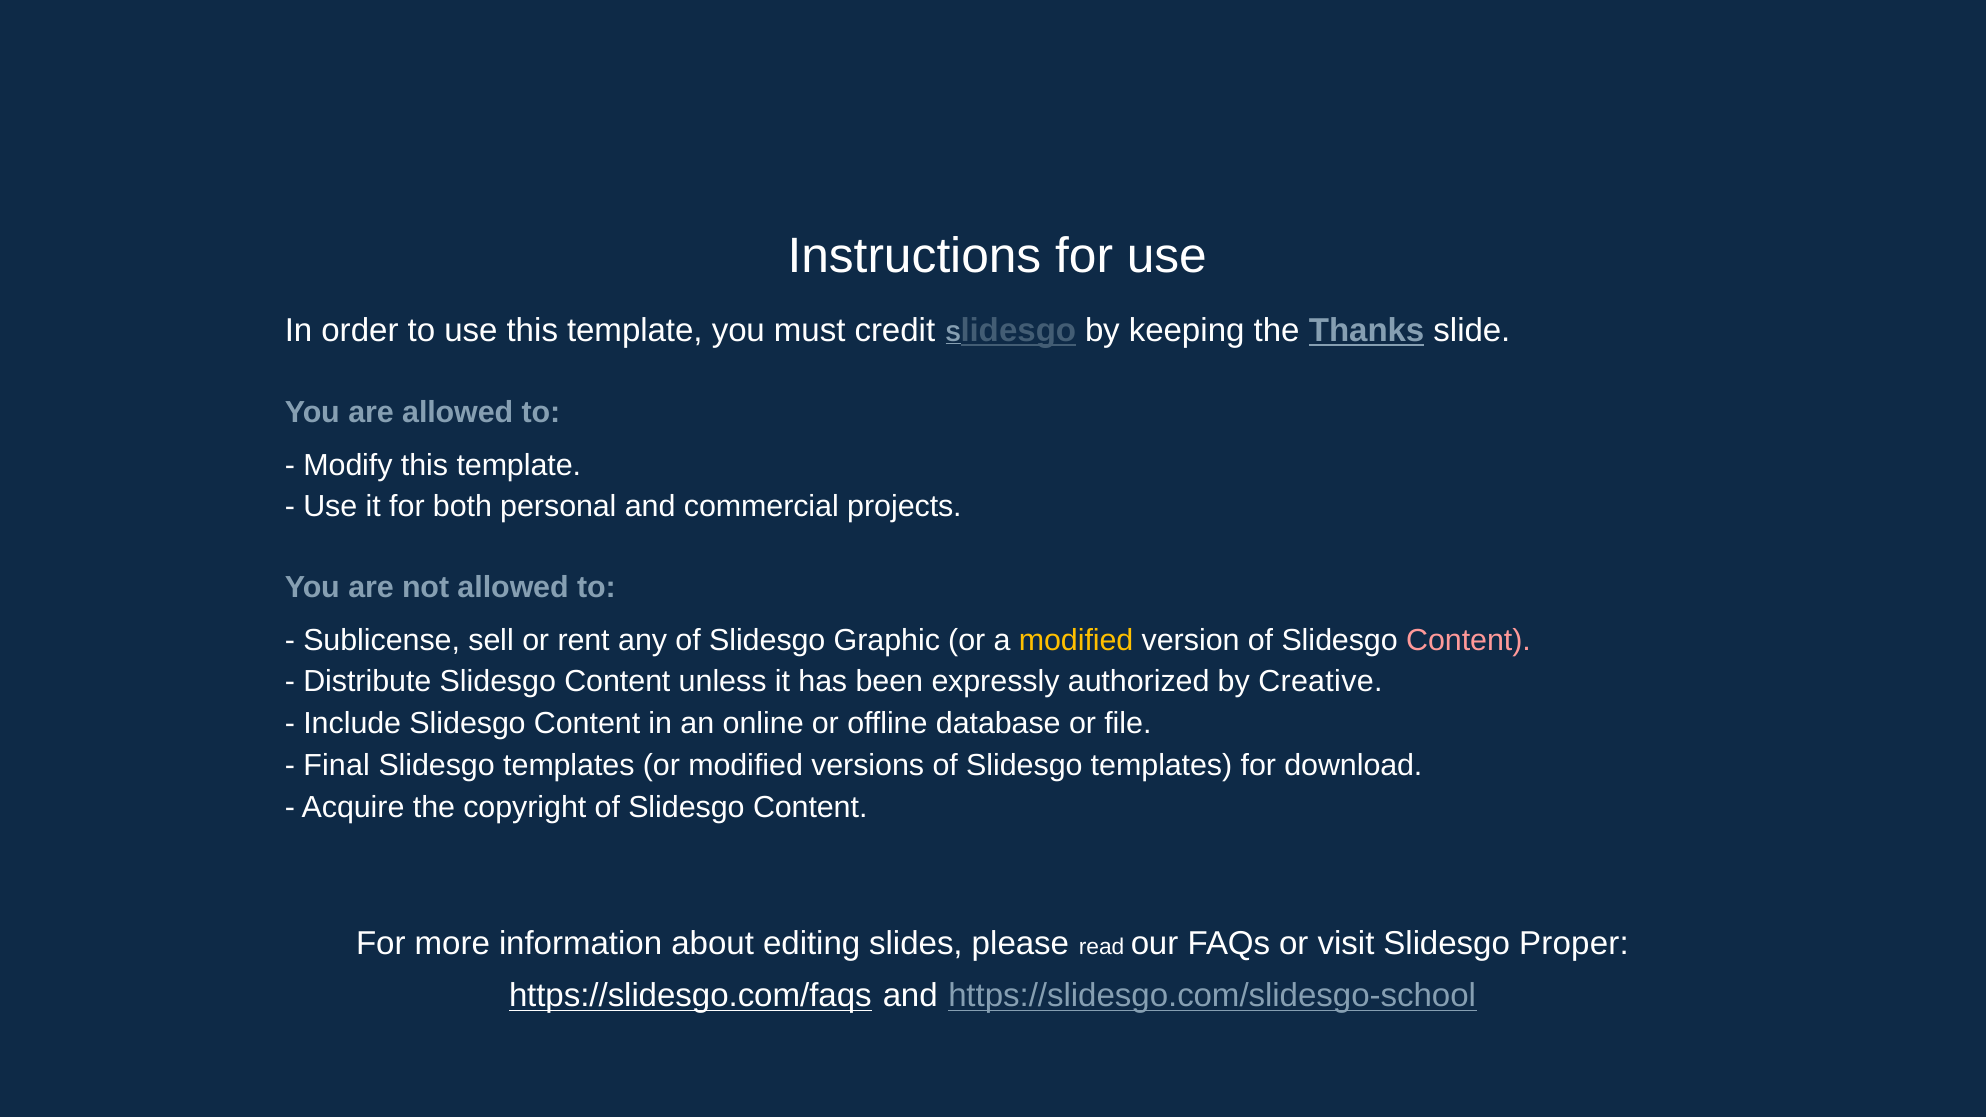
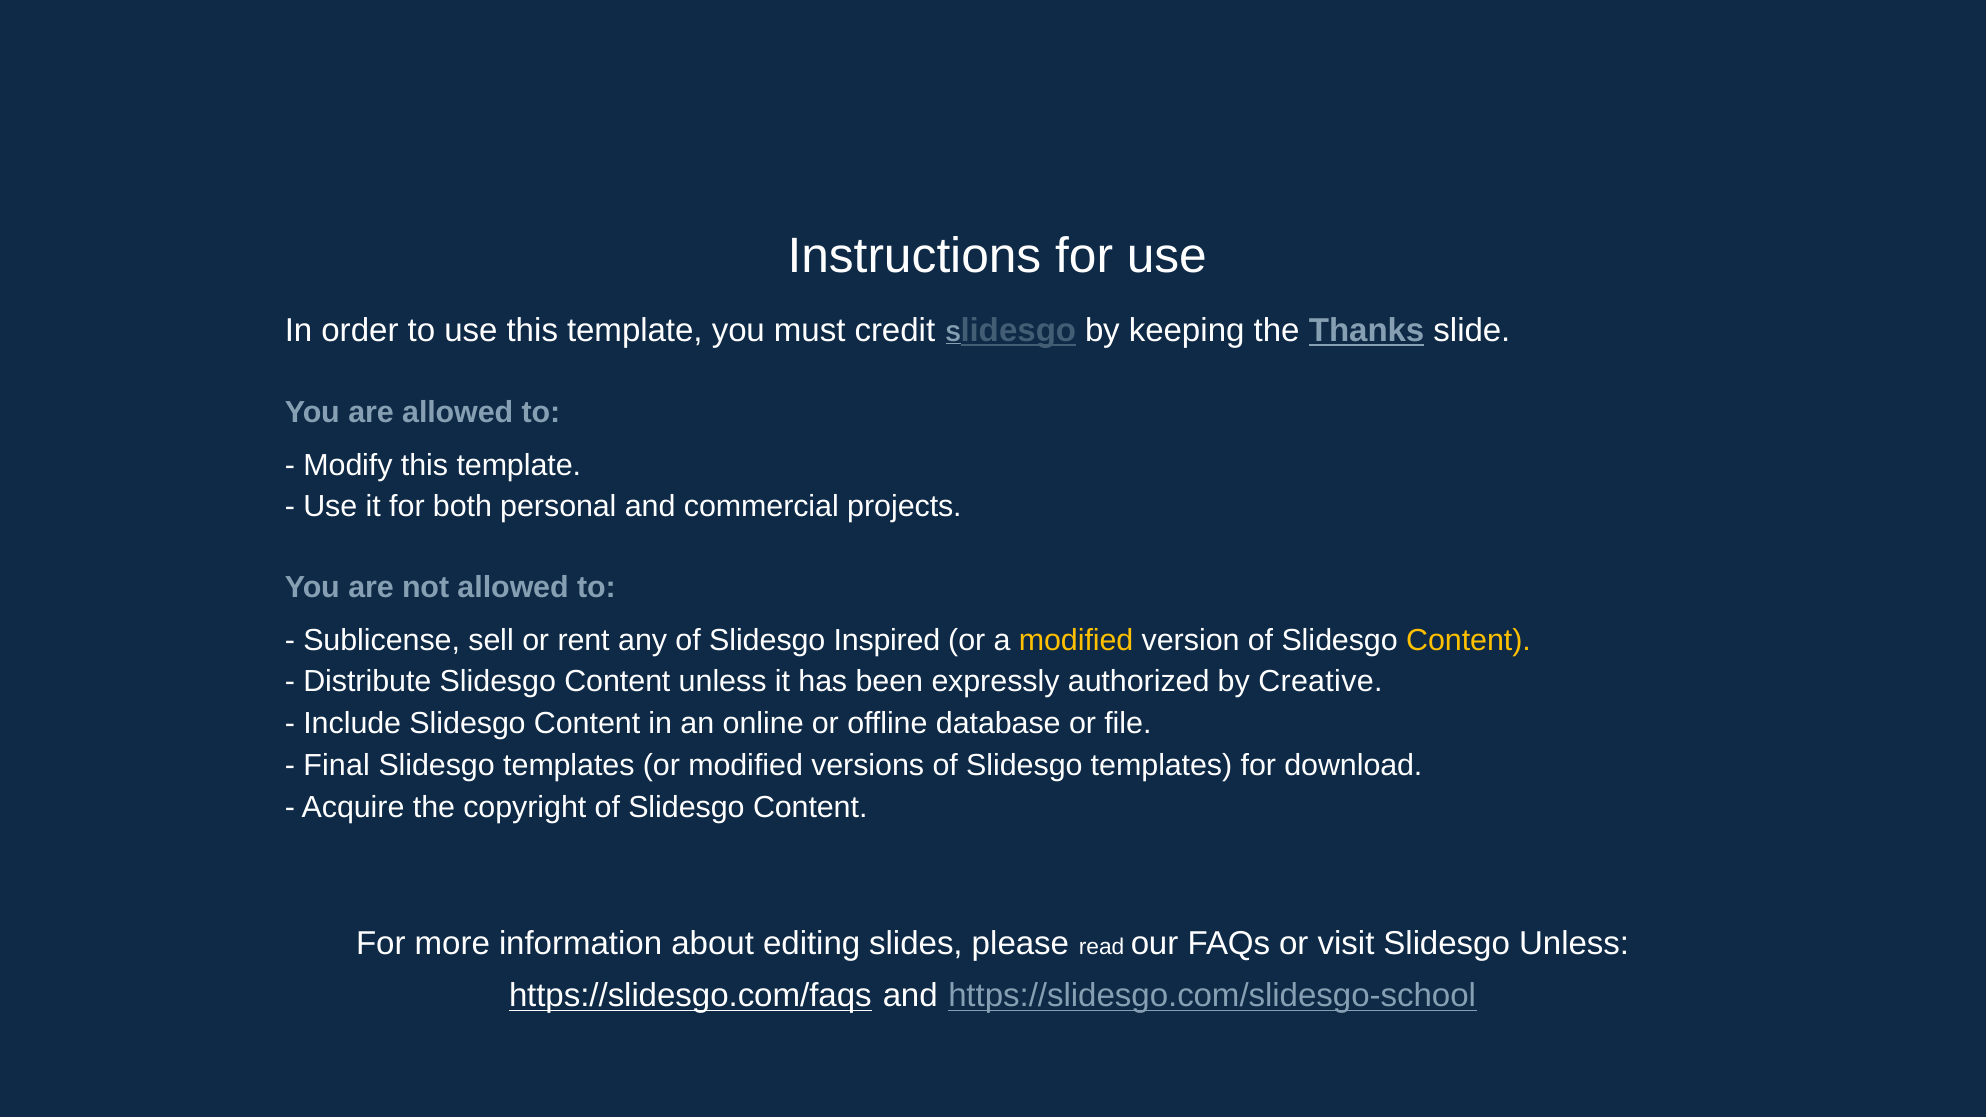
Graphic: Graphic -> Inspired
Content at (1469, 640) colour: pink -> yellow
Slidesgo Proper: Proper -> Unless
